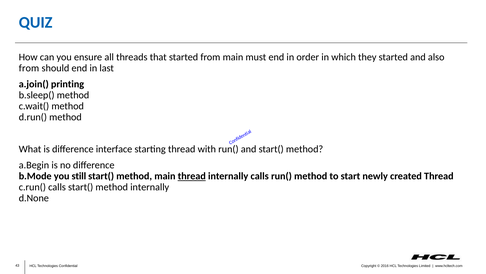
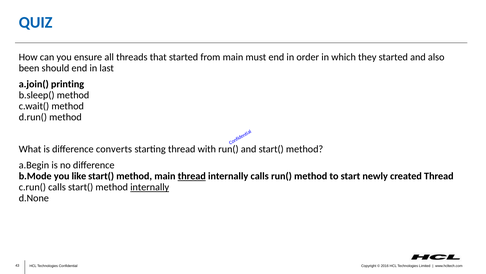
from at (29, 68): from -> been
interface: interface -> converts
still: still -> like
internally at (150, 187) underline: none -> present
